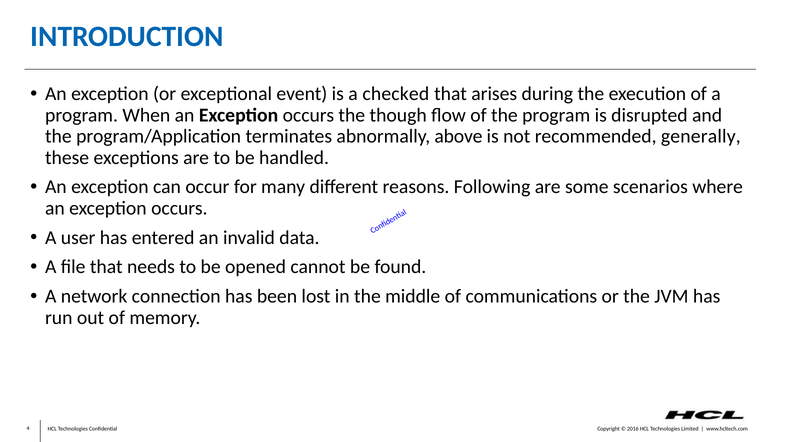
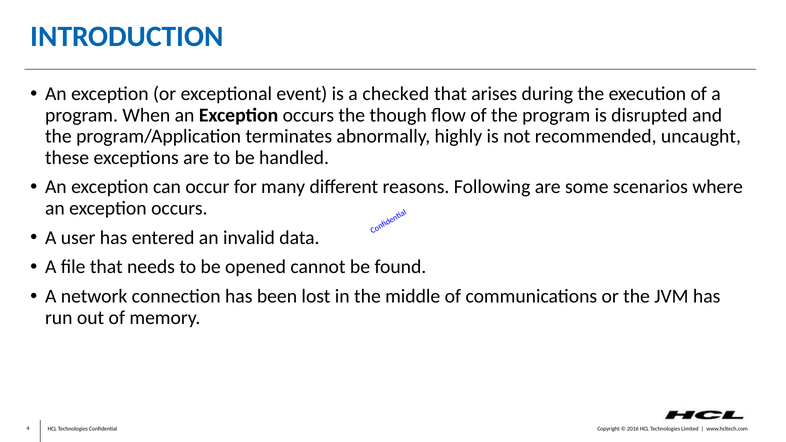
above: above -> highly
generally: generally -> uncaught
